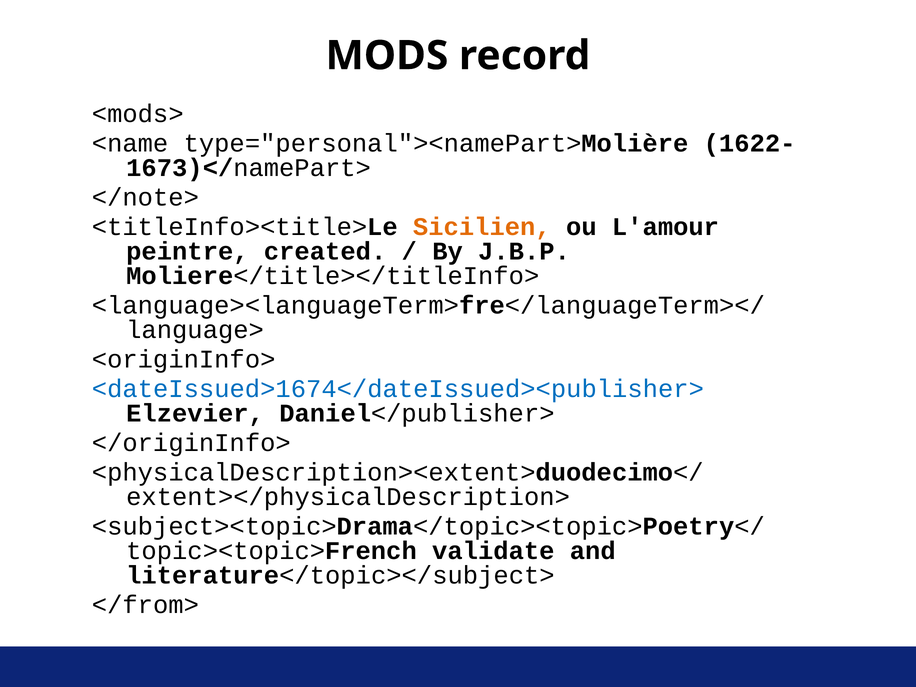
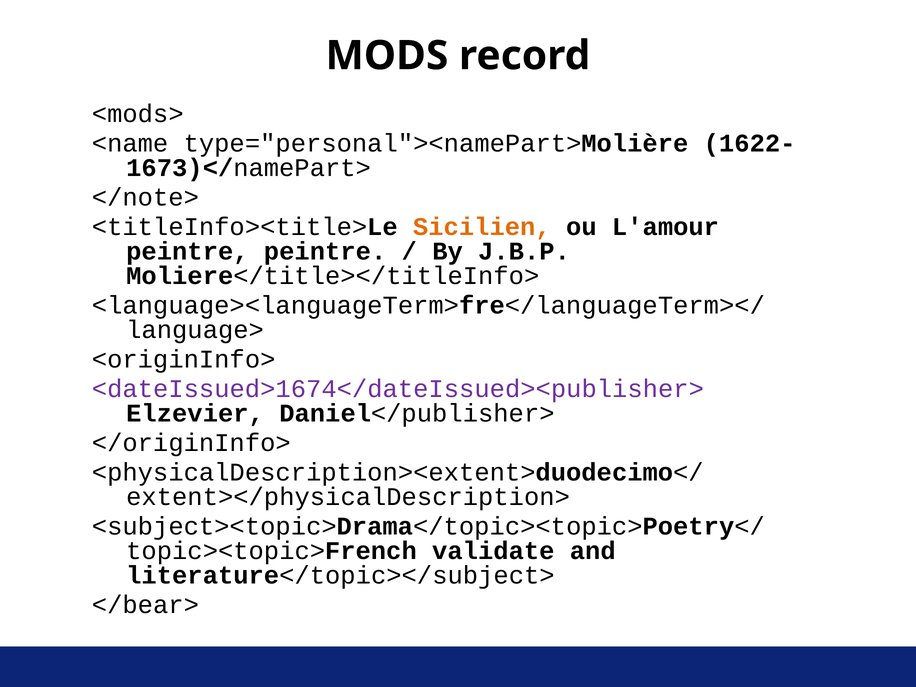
peintre created: created -> peintre
<dateIssued>1674</dateIssued><publisher> colour: blue -> purple
</from>: </from> -> </bear>
